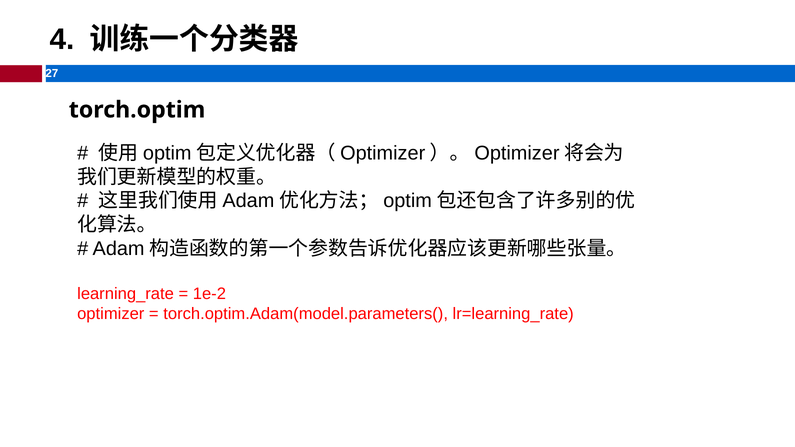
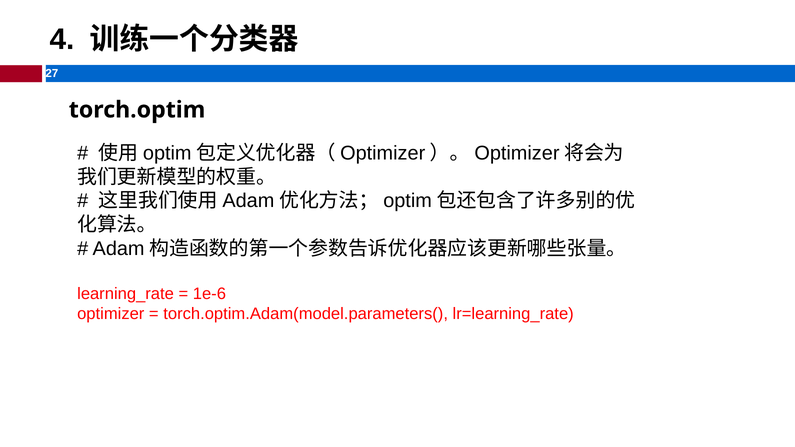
1e-2: 1e-2 -> 1e-6
